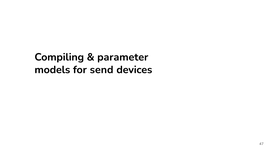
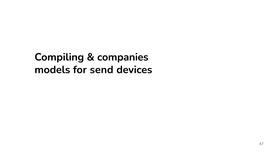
parameter: parameter -> companies
